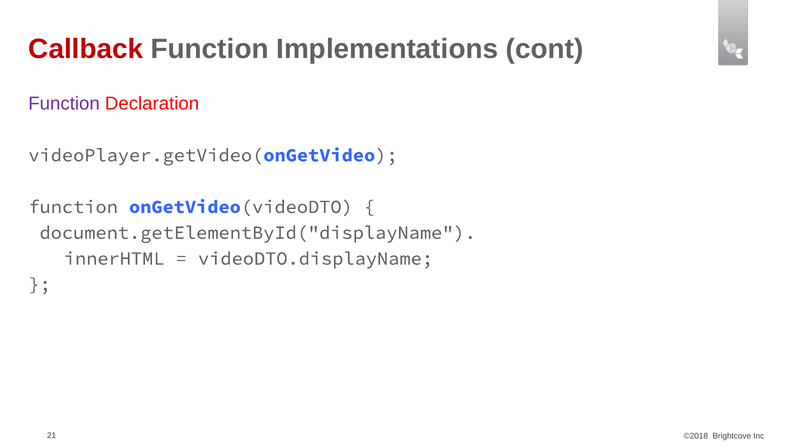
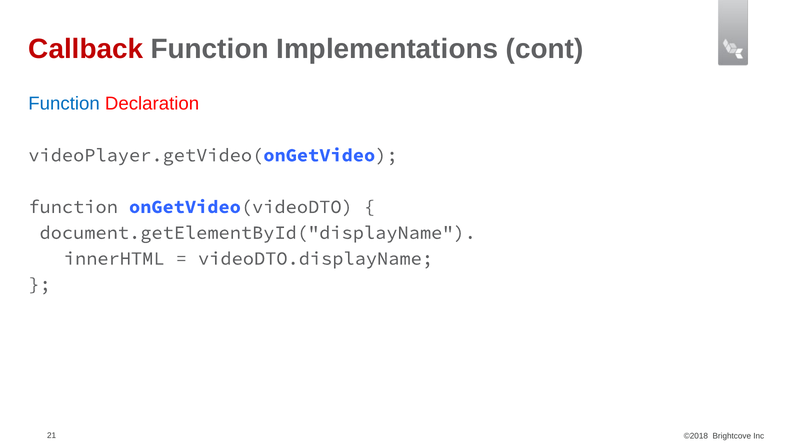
Function at (64, 104) colour: purple -> blue
